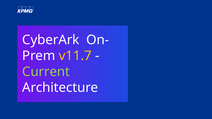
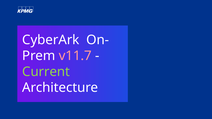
v11.7 colour: yellow -> pink
